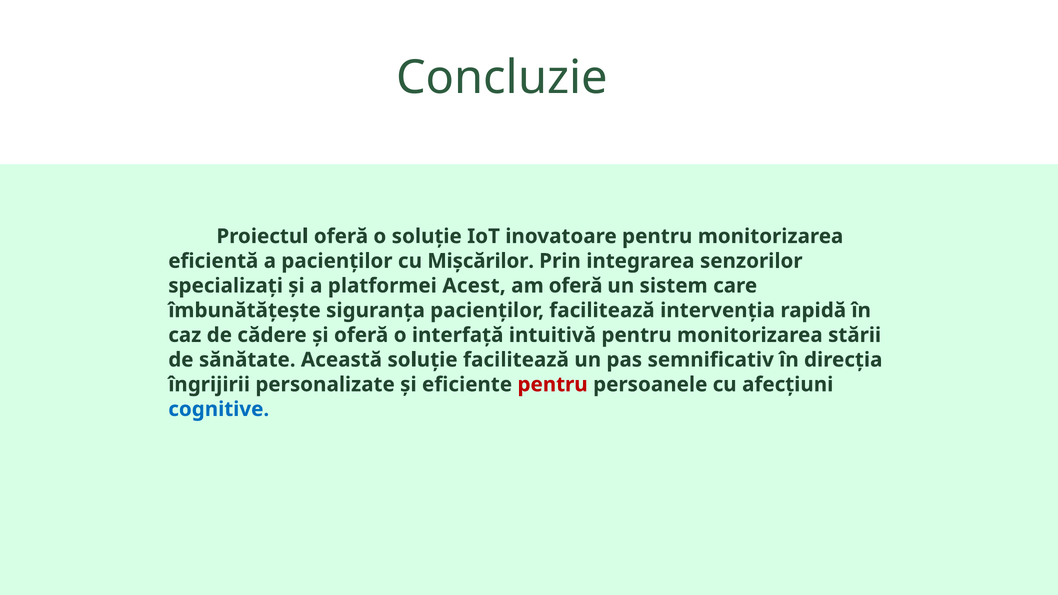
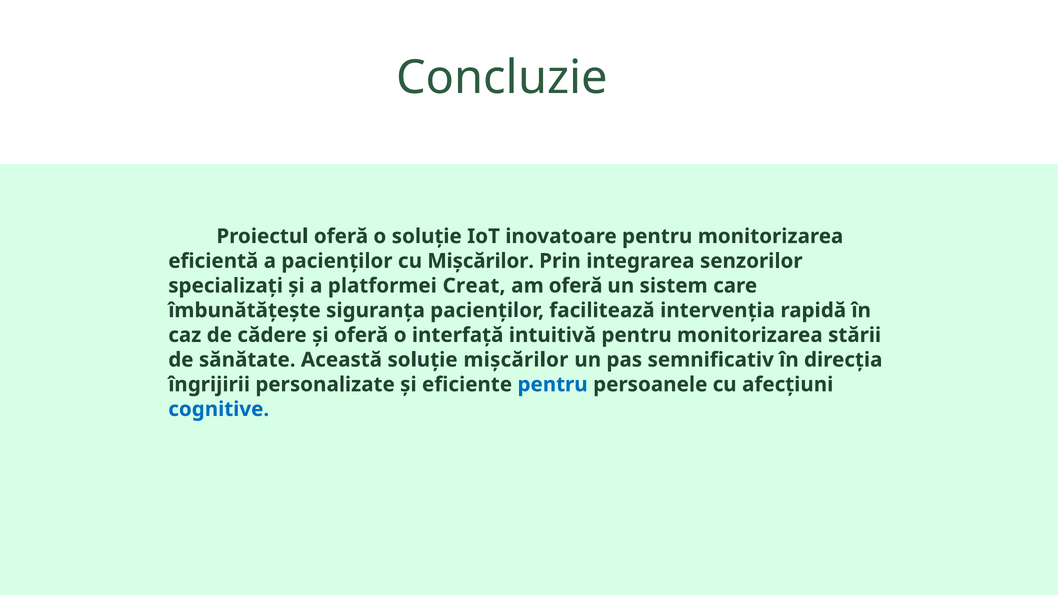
Acest: Acest -> Creat
soluție facilitează: facilitează -> mișcărilor
pentru at (553, 385) colour: red -> blue
